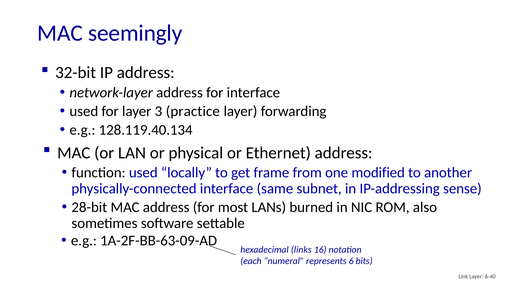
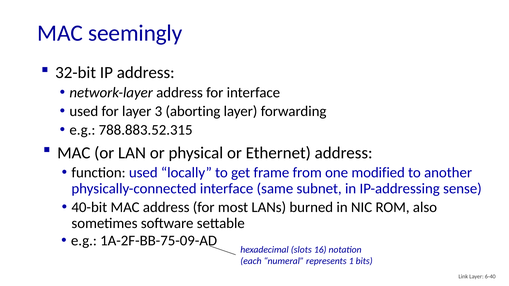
practice: practice -> aborting
128.119.40.134: 128.119.40.134 -> 788.883.52.315
28-bit: 28-bit -> 40-bit
1A-2F-BB-63-09-AD: 1A-2F-BB-63-09-AD -> 1A-2F-BB-75-09-AD
links: links -> slots
6: 6 -> 1
